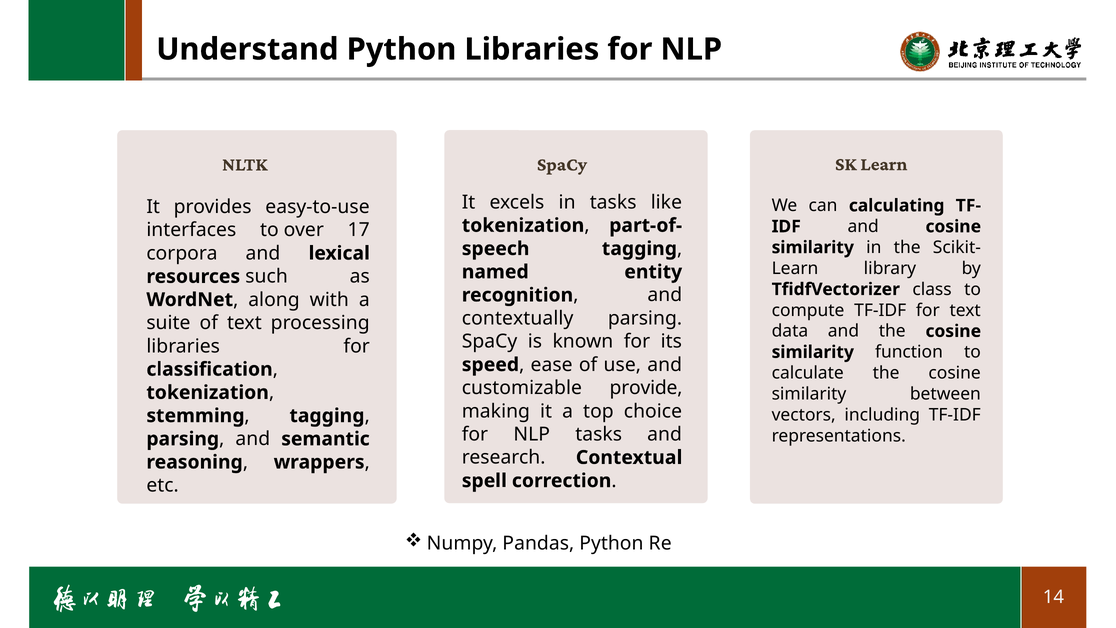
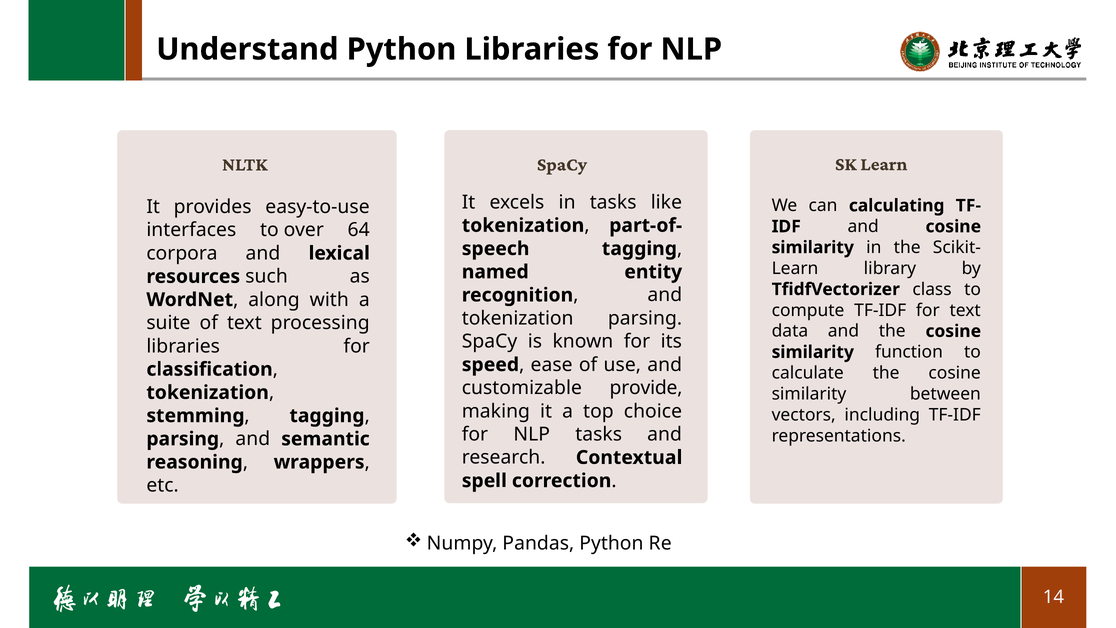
17: 17 -> 64
contextually at (518, 318): contextually -> tokenization
